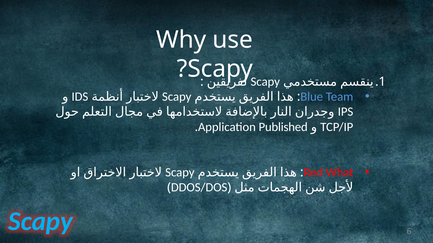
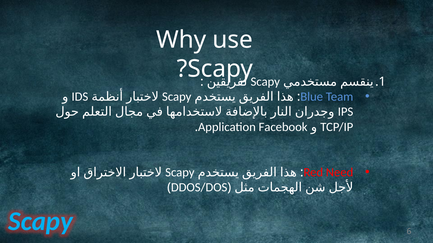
Published: Published -> Facebook
What: What -> Need
